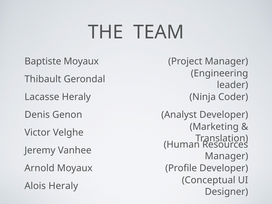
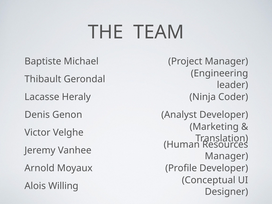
Baptiste Moyaux: Moyaux -> Michael
Alois Heraly: Heraly -> Willing
